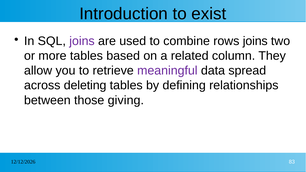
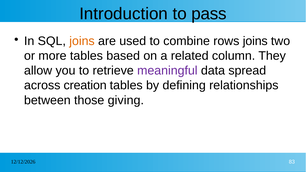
exist: exist -> pass
joins at (82, 41) colour: purple -> orange
deleting: deleting -> creation
